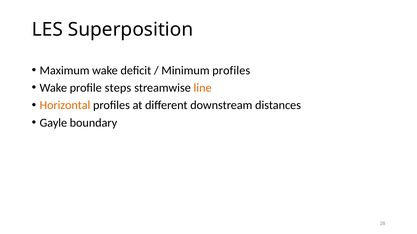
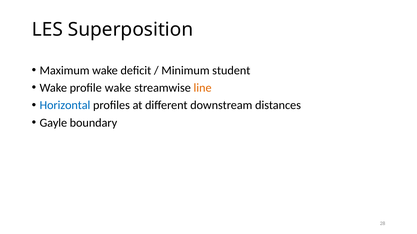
Minimum profiles: profiles -> student
profile steps: steps -> wake
Horizontal colour: orange -> blue
